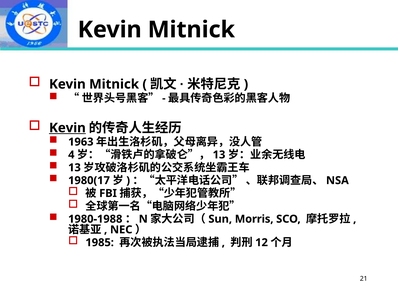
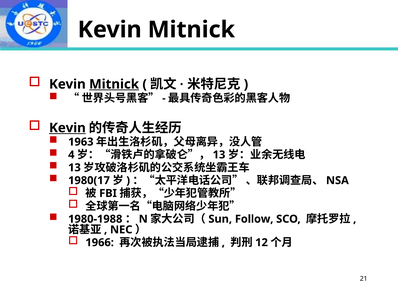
Mitnick at (114, 84) underline: none -> present
Morris: Morris -> Follow
1985: 1985 -> 1966
